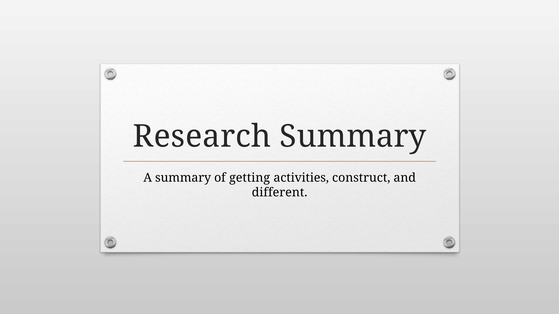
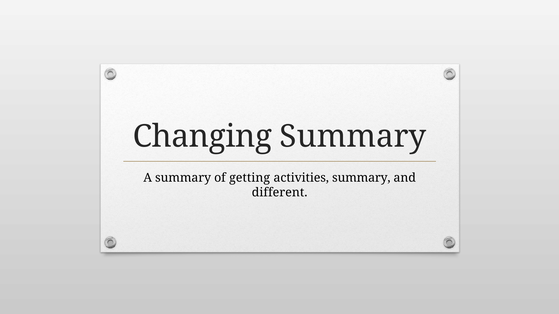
Research: Research -> Changing
activities construct: construct -> summary
